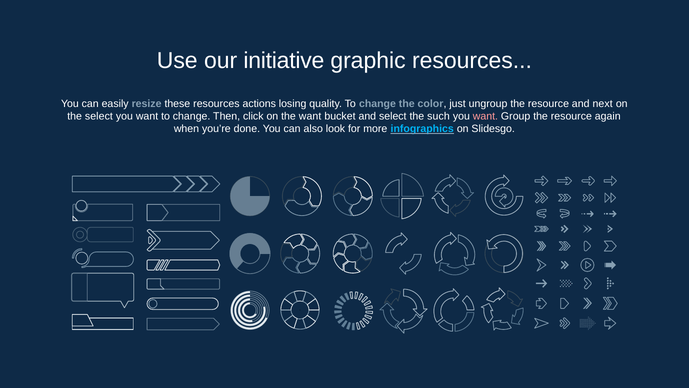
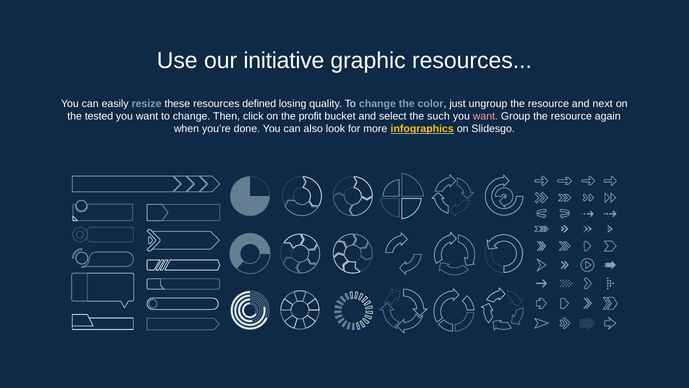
actions: actions -> defined
the select: select -> tested
the want: want -> profit
infographics colour: light blue -> yellow
